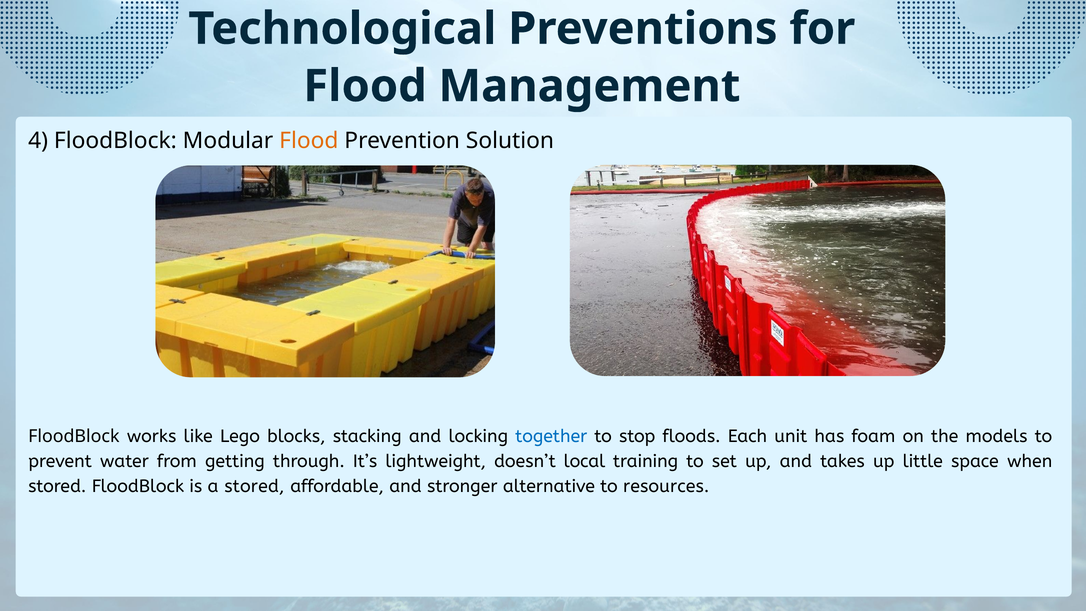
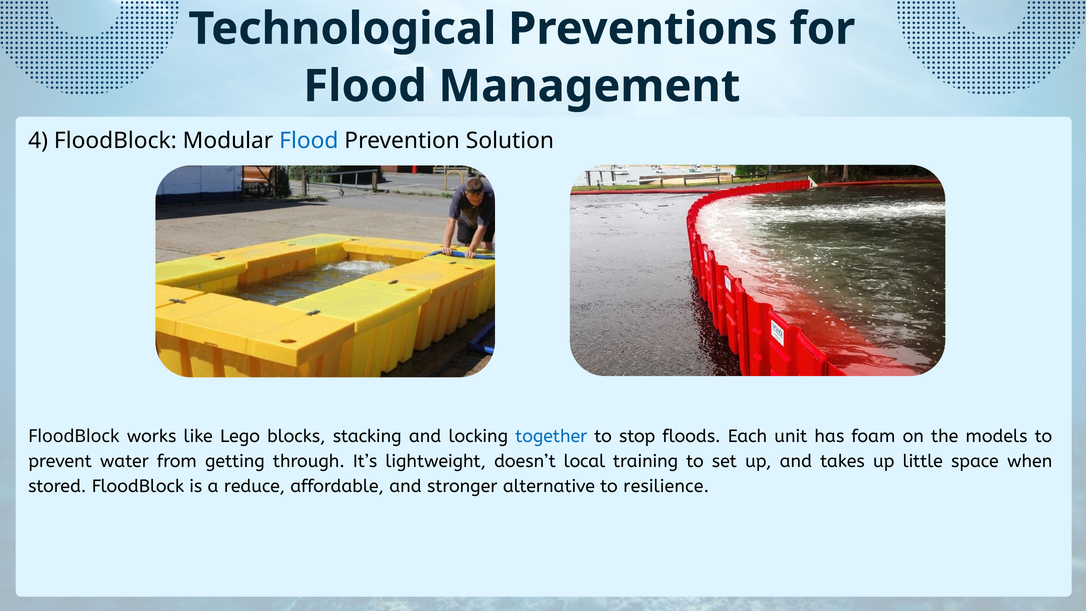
Flood at (309, 141) colour: orange -> blue
a stored: stored -> reduce
resources: resources -> resilience
